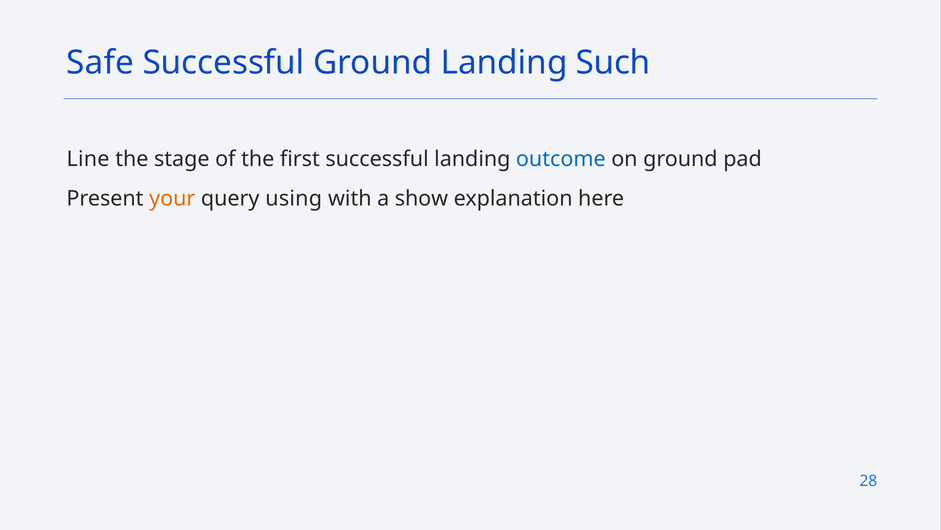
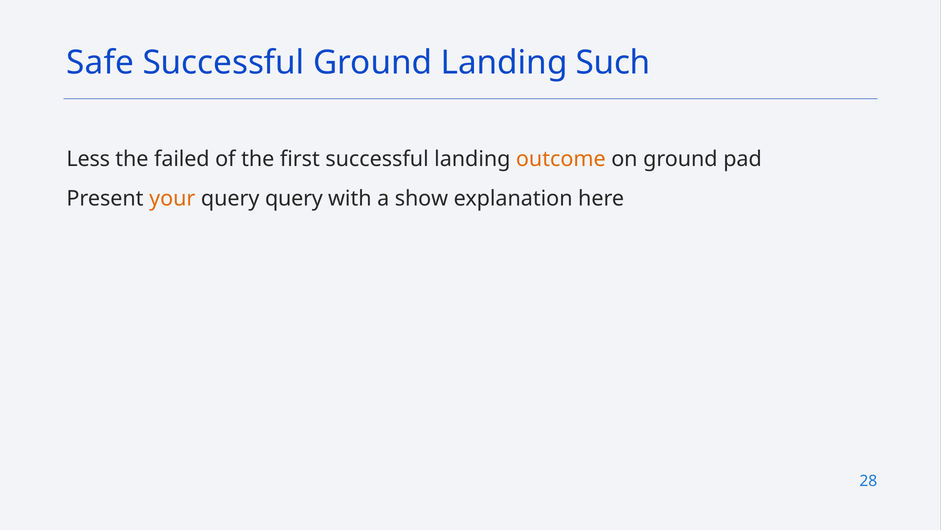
Line: Line -> Less
stage: stage -> failed
outcome colour: blue -> orange
query using: using -> query
